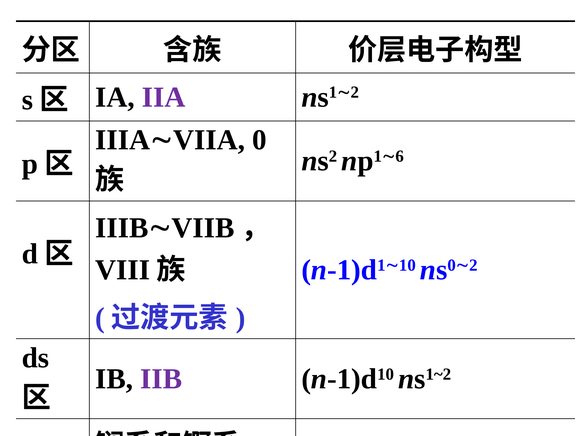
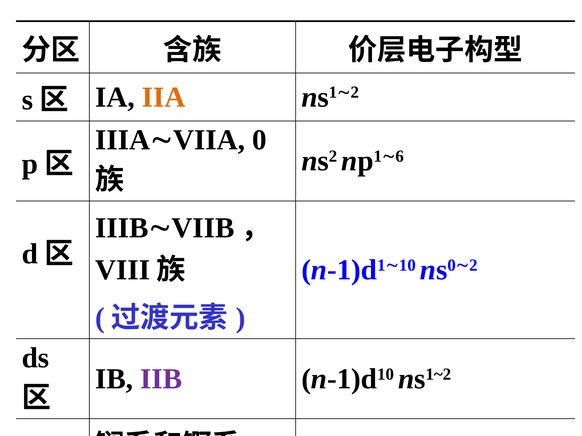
IIA colour: purple -> orange
